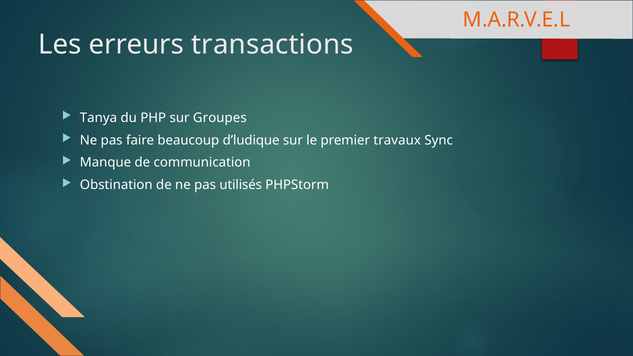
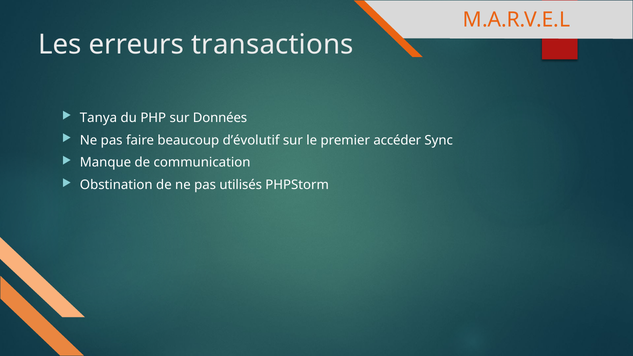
Groupes: Groupes -> Données
d’ludique: d’ludique -> d’évolutif
travaux: travaux -> accéder
